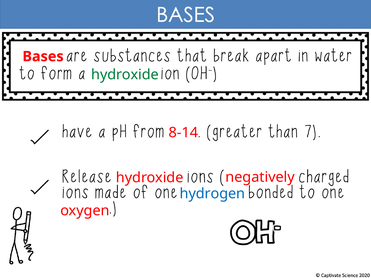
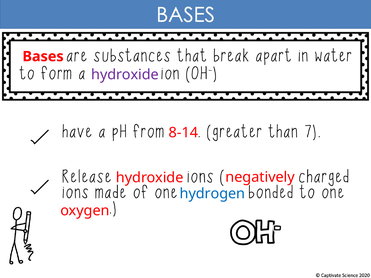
hydroxide at (125, 75) colour: green -> purple
